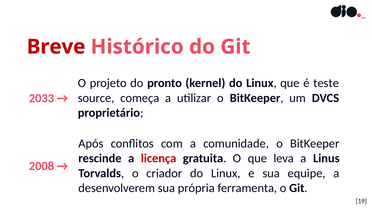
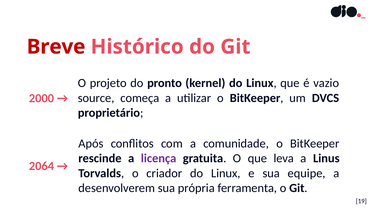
teste: teste -> vazio
2033: 2033 -> 2000
licença colour: red -> purple
2008: 2008 -> 2064
